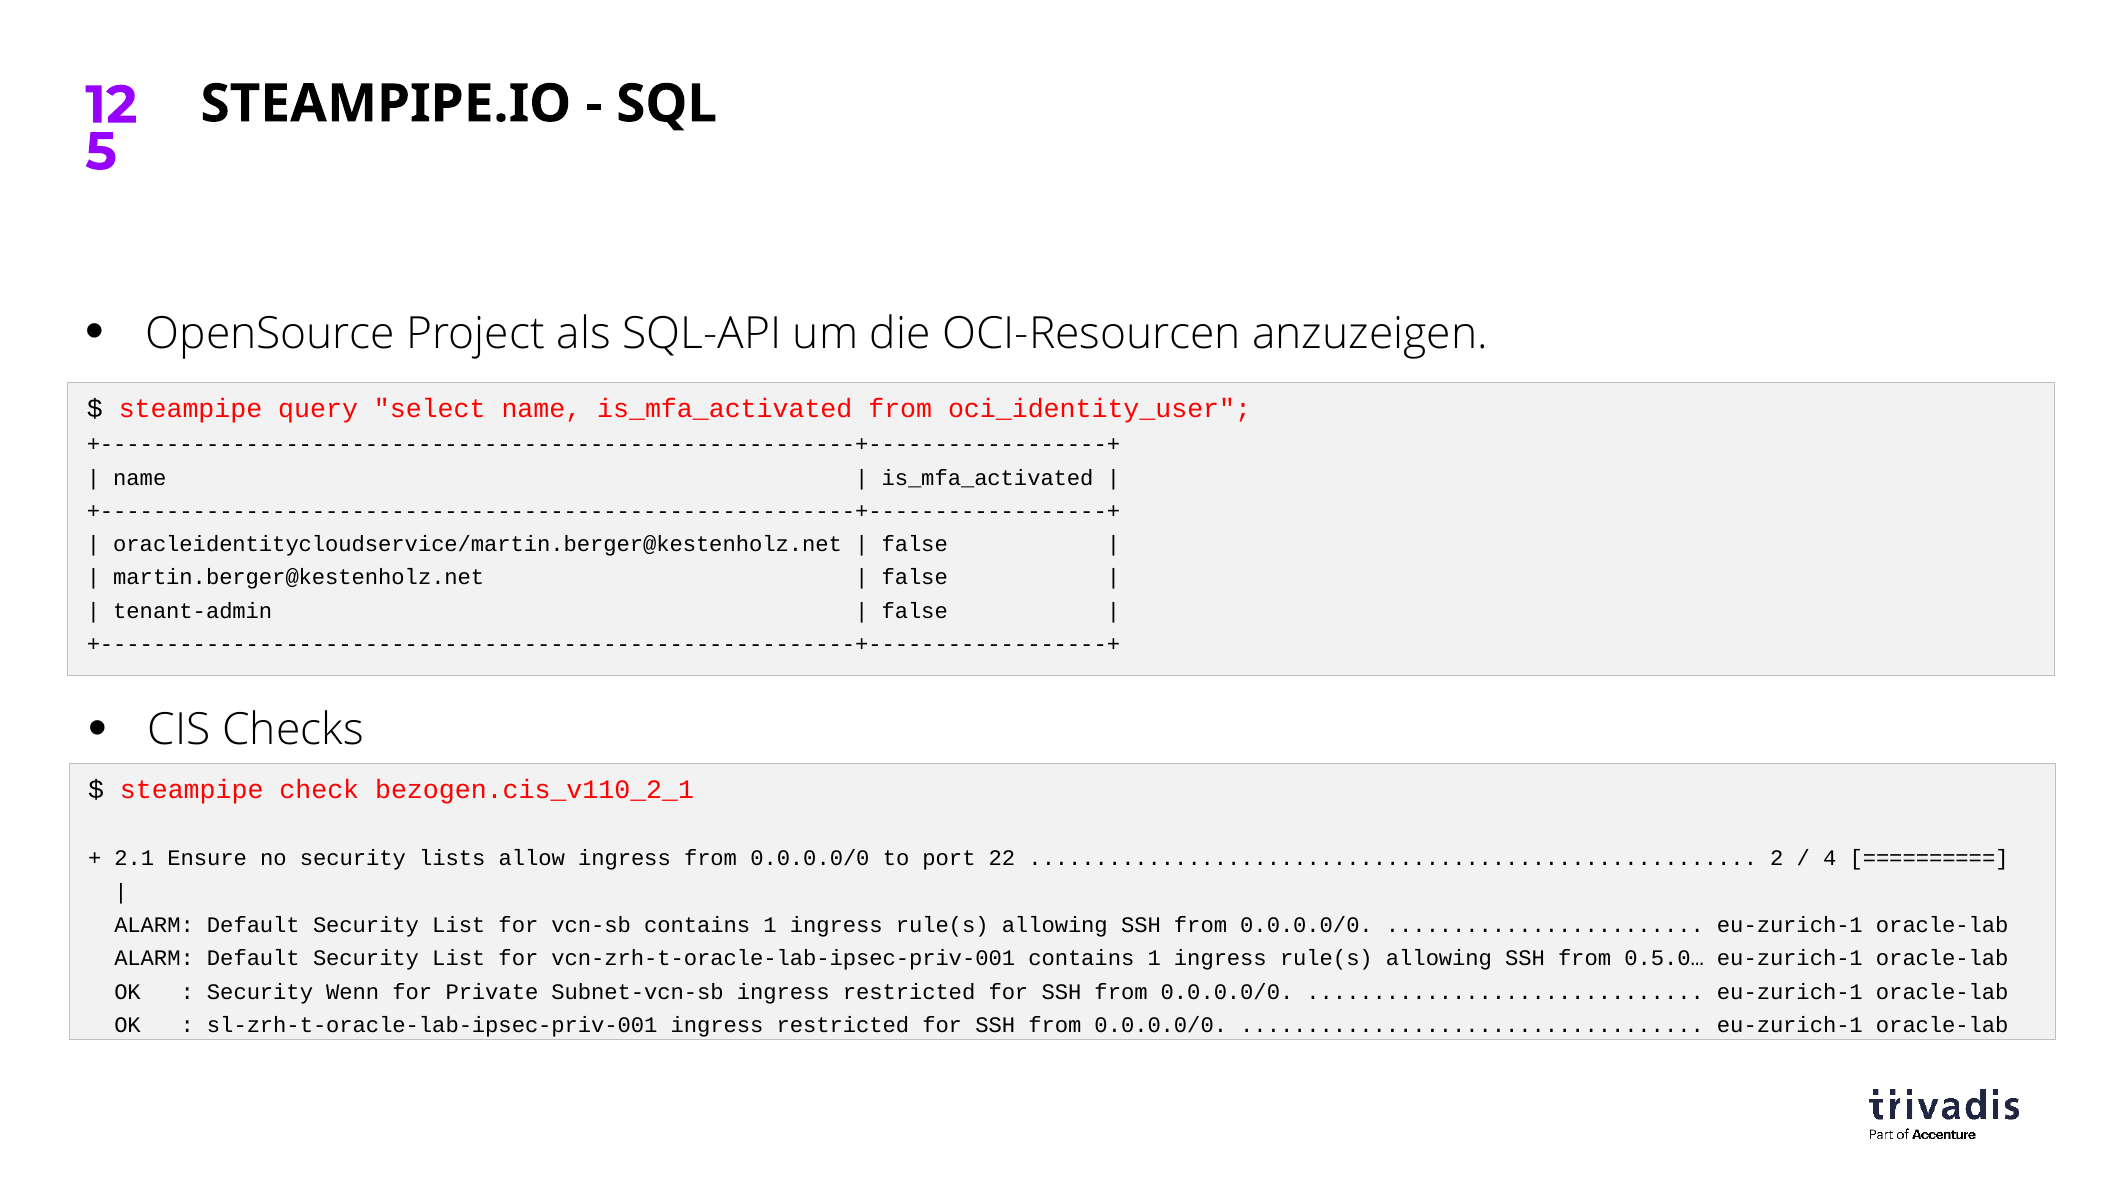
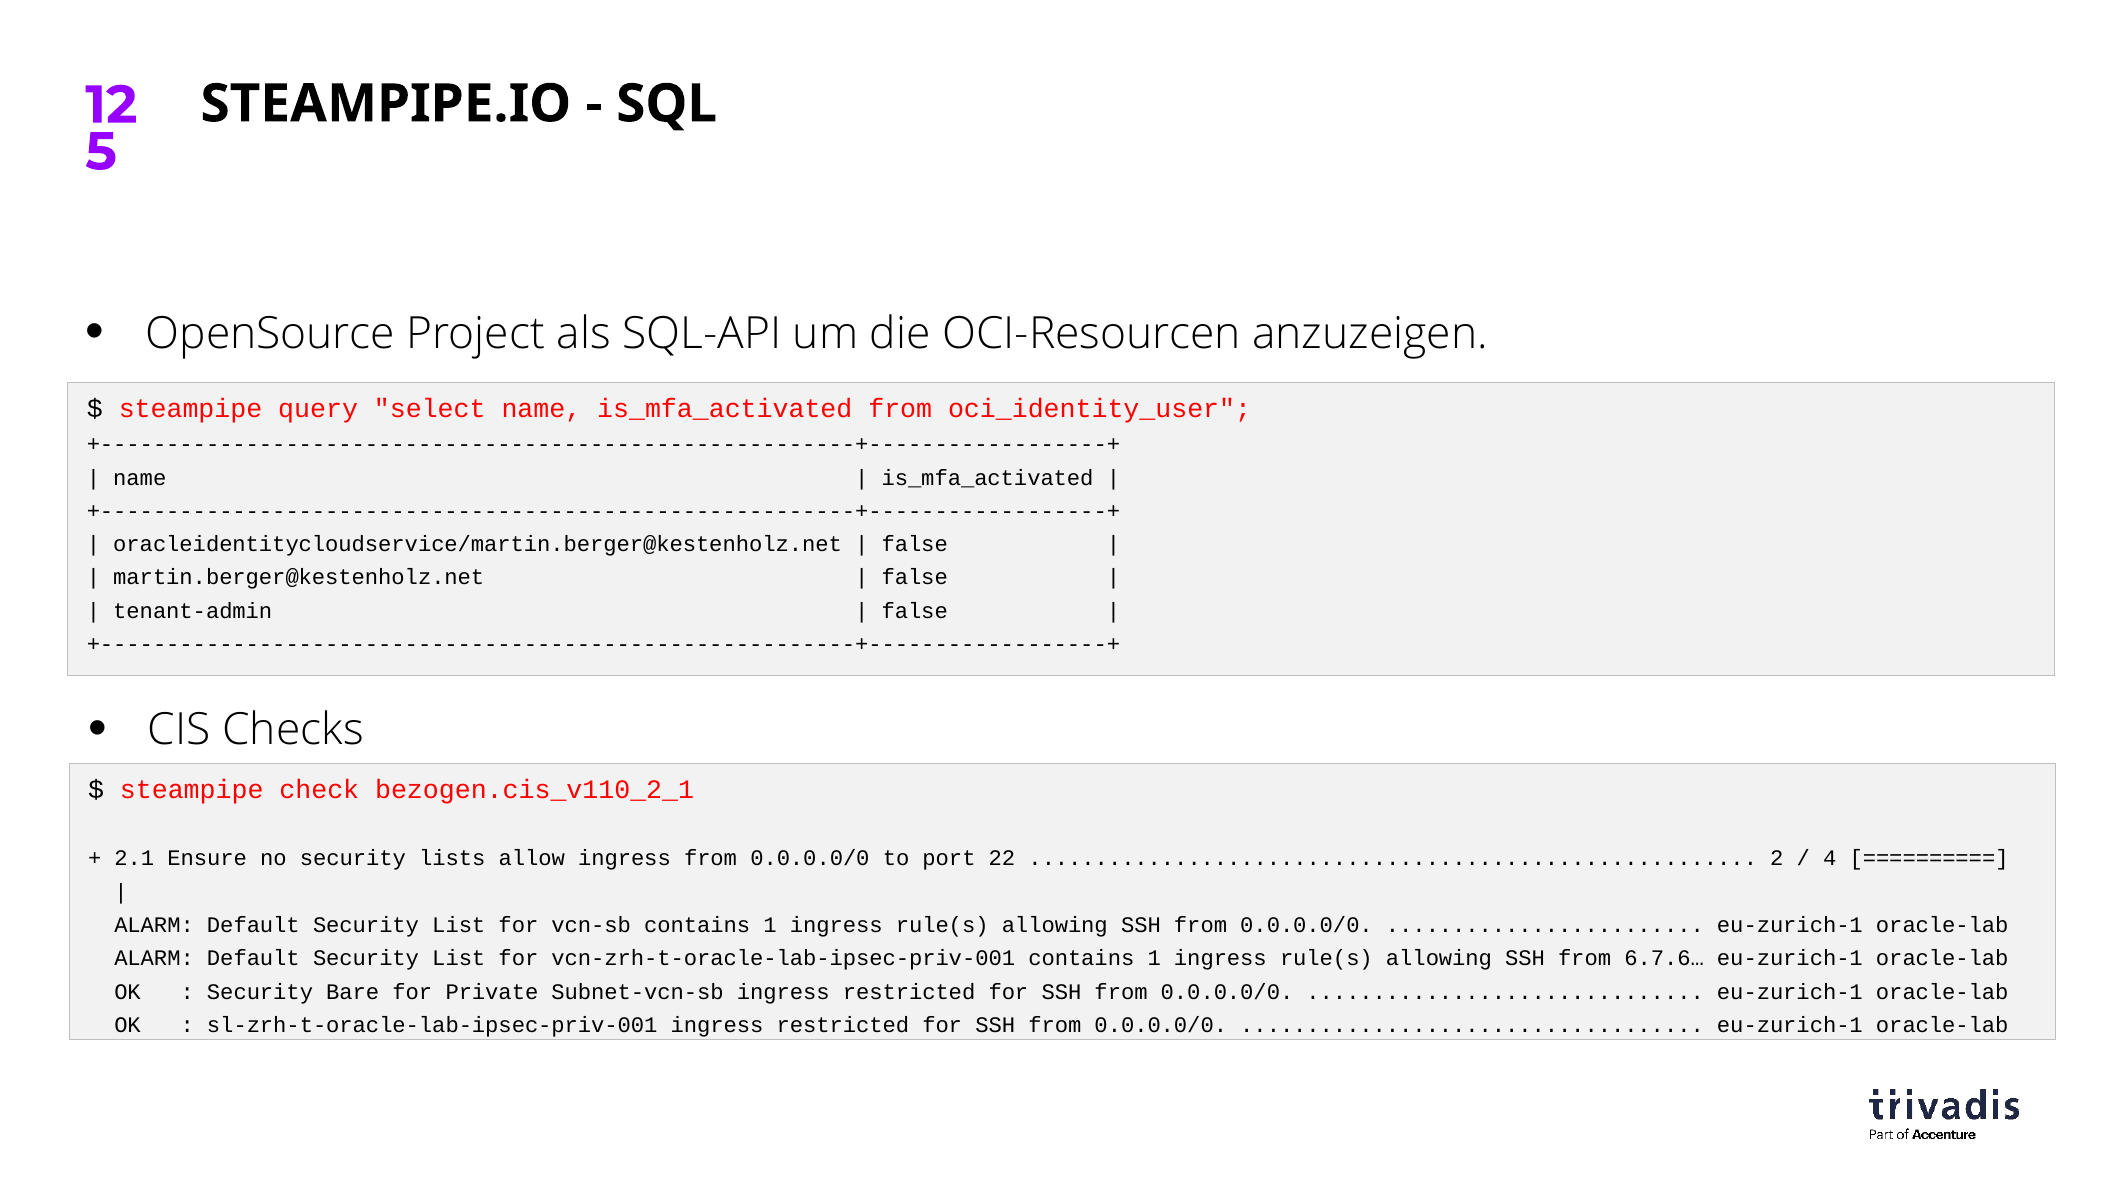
0.5.0…: 0.5.0… -> 6.7.6…
Wenn: Wenn -> Bare
